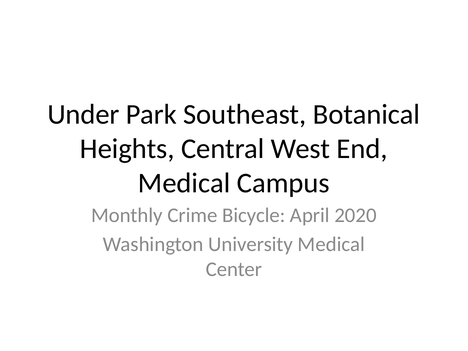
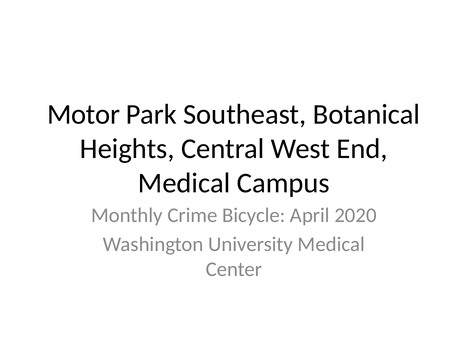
Under: Under -> Motor
